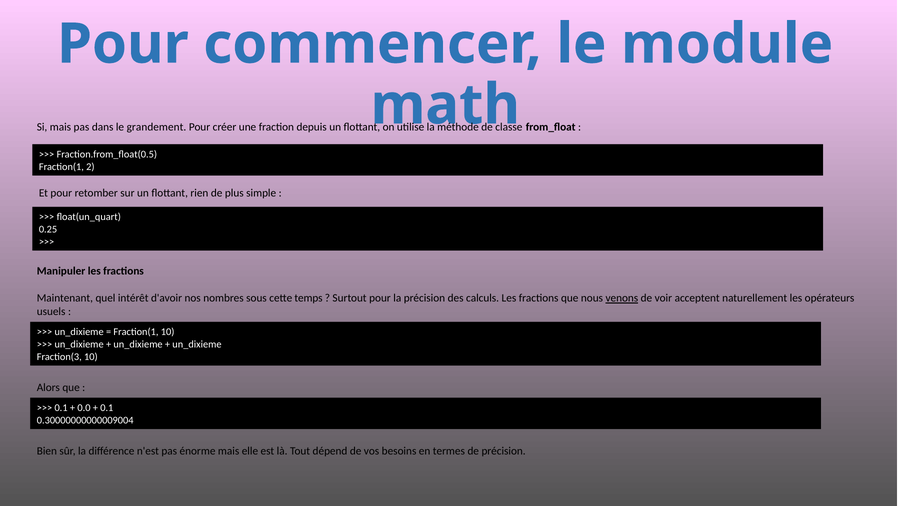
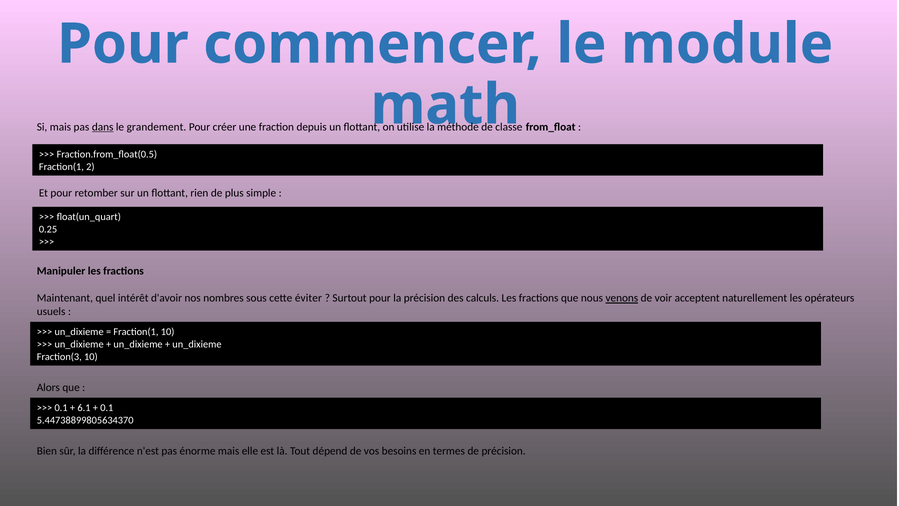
dans underline: none -> present
temps: temps -> éviter
0.0: 0.0 -> 6.1
0.30000000000009004: 0.30000000000009004 -> 5.44738899805634370
